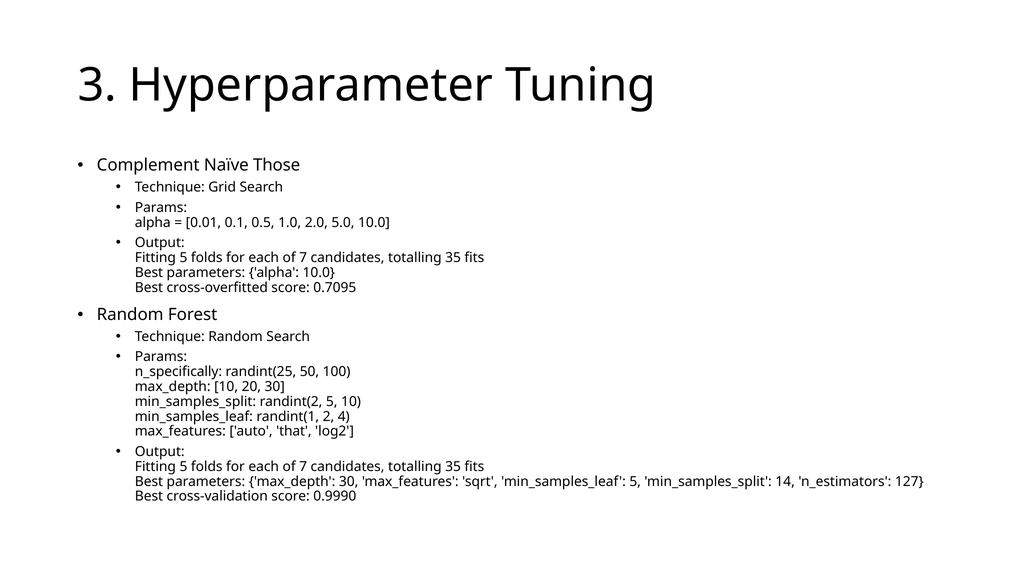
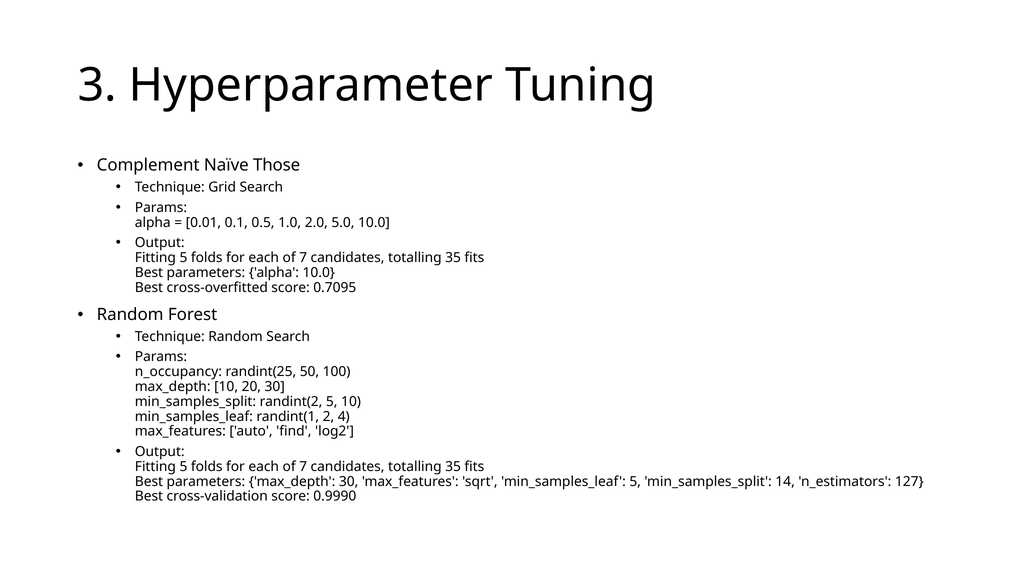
n_specifically: n_specifically -> n_occupancy
that: that -> find
